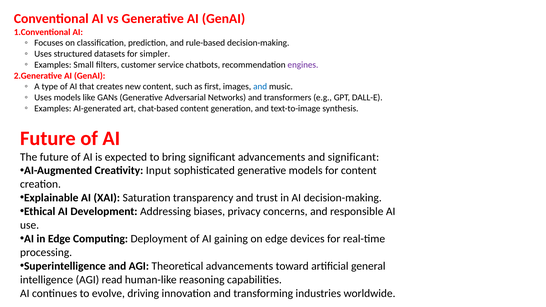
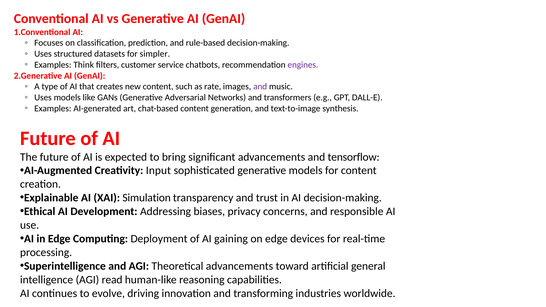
Small: Small -> Think
first: first -> rate
and at (260, 87) colour: blue -> purple
and significant: significant -> tensorflow
Saturation: Saturation -> Simulation
